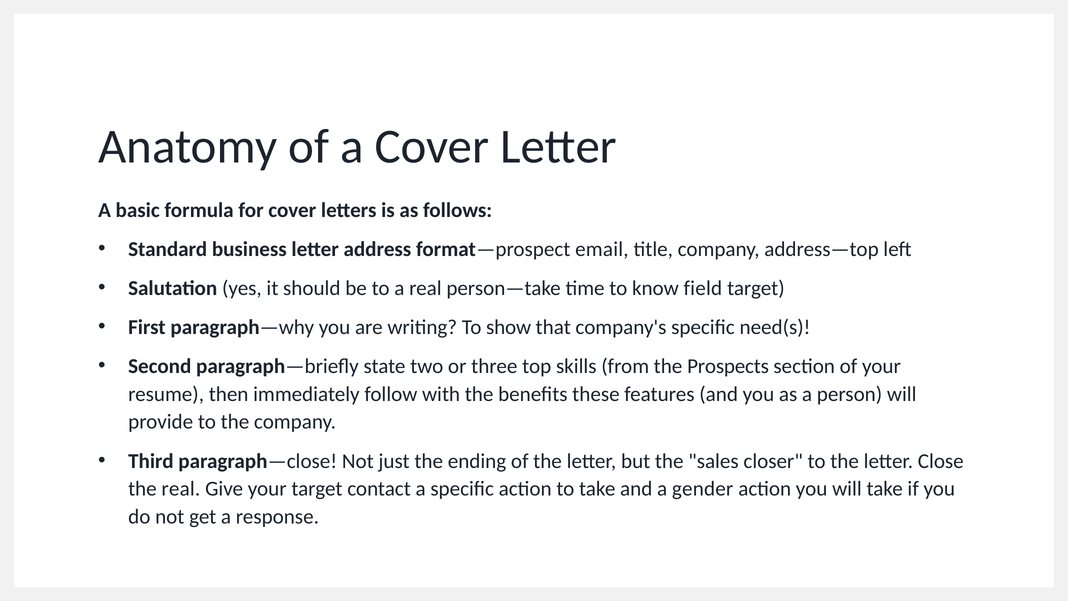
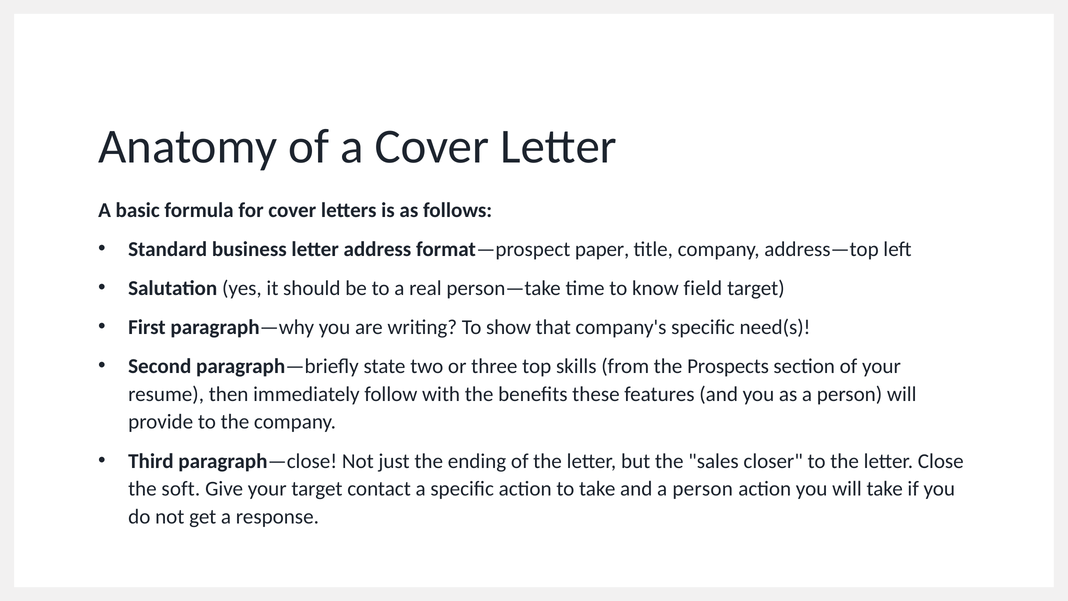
email: email -> paper
the real: real -> soft
and a gender: gender -> person
